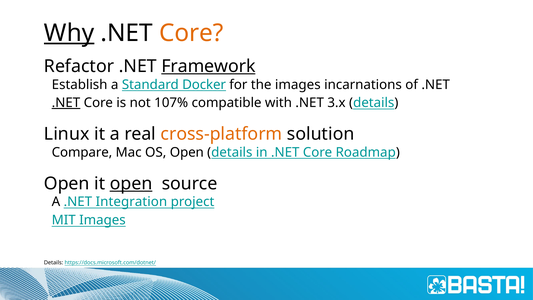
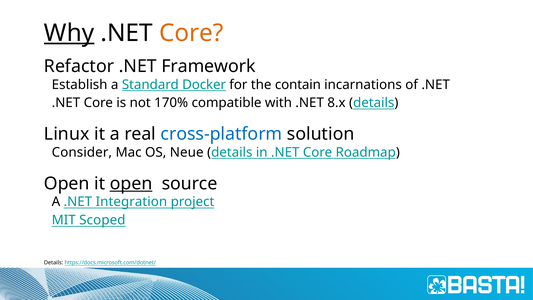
Framework underline: present -> none
the images: images -> contain
.NET at (66, 103) underline: present -> none
107%: 107% -> 170%
3.x: 3.x -> 8.x
cross-platform colour: orange -> blue
Compare: Compare -> Consider
OS Open: Open -> Neue
MIT Images: Images -> Scoped
